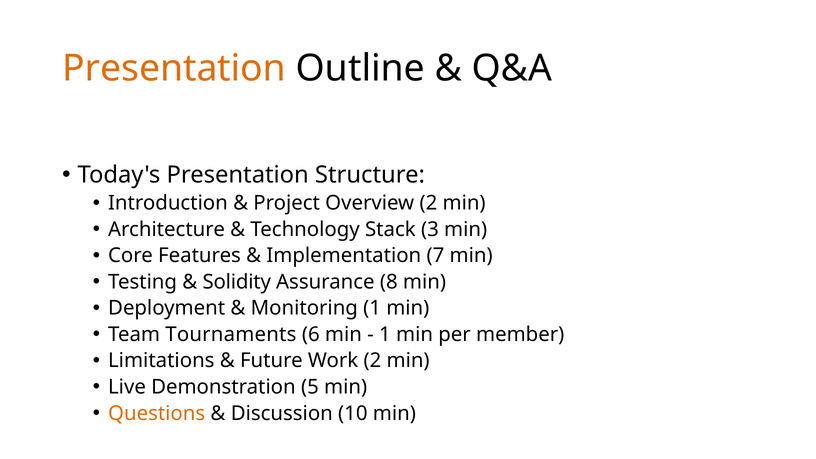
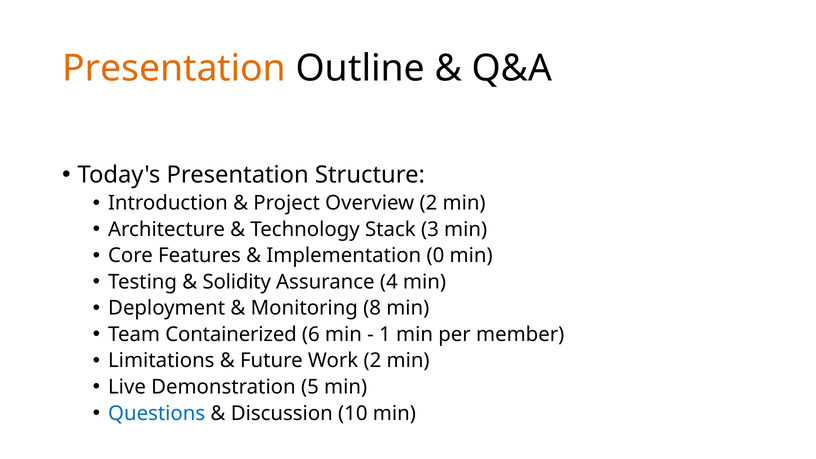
7: 7 -> 0
8: 8 -> 4
Monitoring 1: 1 -> 8
Team Tournaments: Tournaments -> Containerized
Questions at (157, 413) colour: orange -> blue
